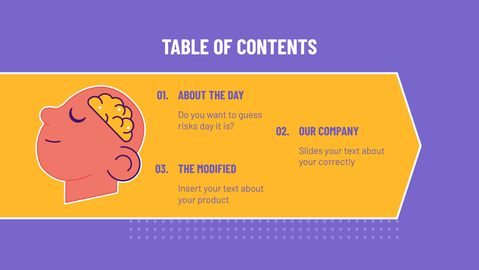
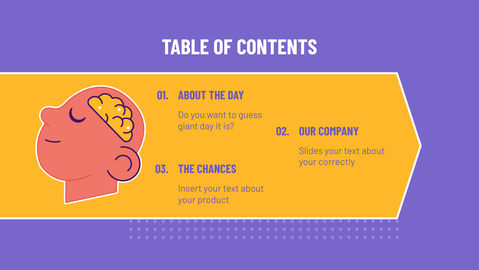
risks: risks -> giant
MODIFIED: MODIFIED -> CHANCES
